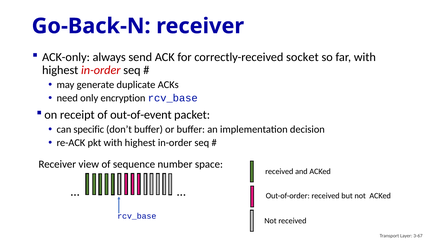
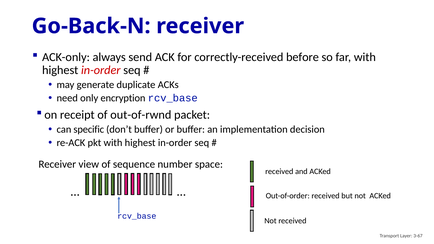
socket: socket -> before
out-of-event: out-of-event -> out-of-rwnd
